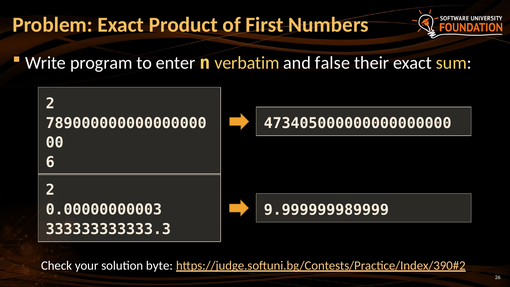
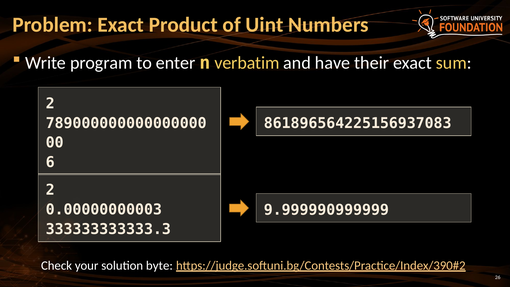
First: First -> Uint
false: false -> have
473405000000000000000: 473405000000000000000 -> 861896564225156937083
9.999999989999: 9.999999989999 -> 9.999990999999
